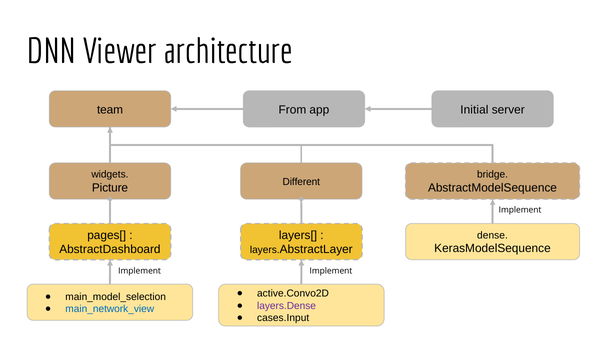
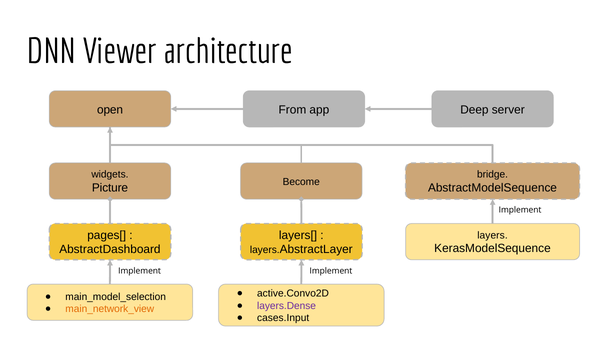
team: team -> open
Initial: Initial -> Deep
Different: Different -> Become
dense: dense -> layers
main_network_view colour: blue -> orange
